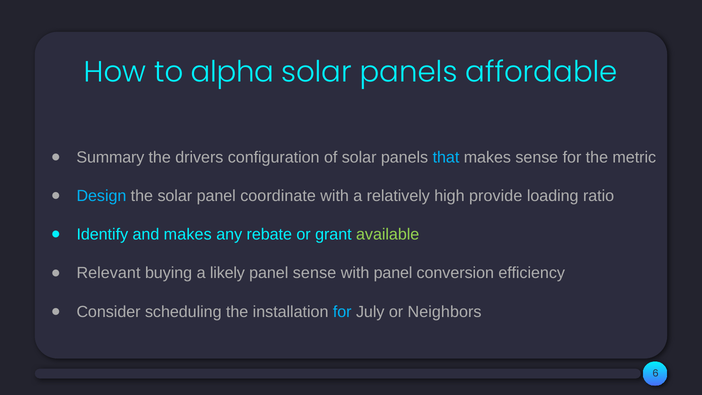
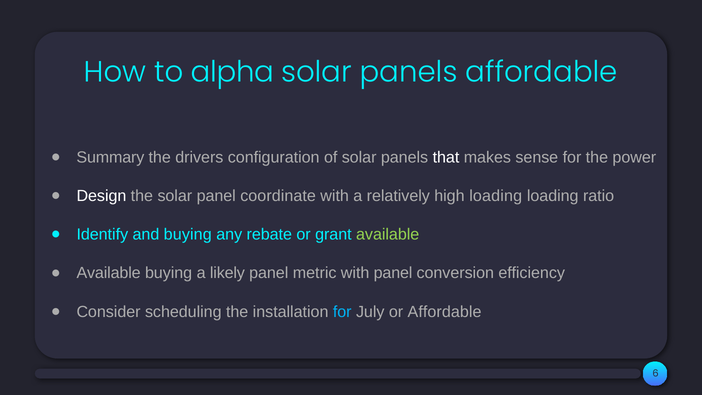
that colour: light blue -> white
metric: metric -> power
Design colour: light blue -> white
high provide: provide -> loading
and makes: makes -> buying
Relevant at (108, 273): Relevant -> Available
panel sense: sense -> metric
or Neighbors: Neighbors -> Affordable
